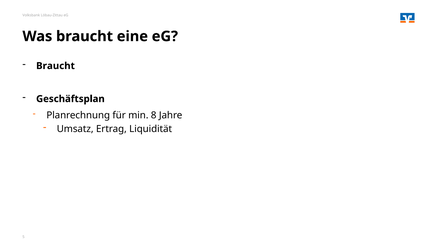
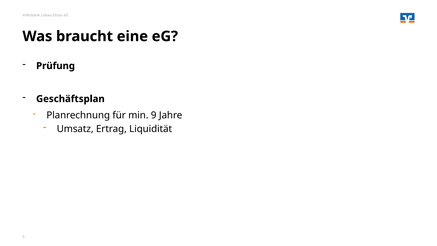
Braucht at (55, 66): Braucht -> Prüfung
8: 8 -> 9
